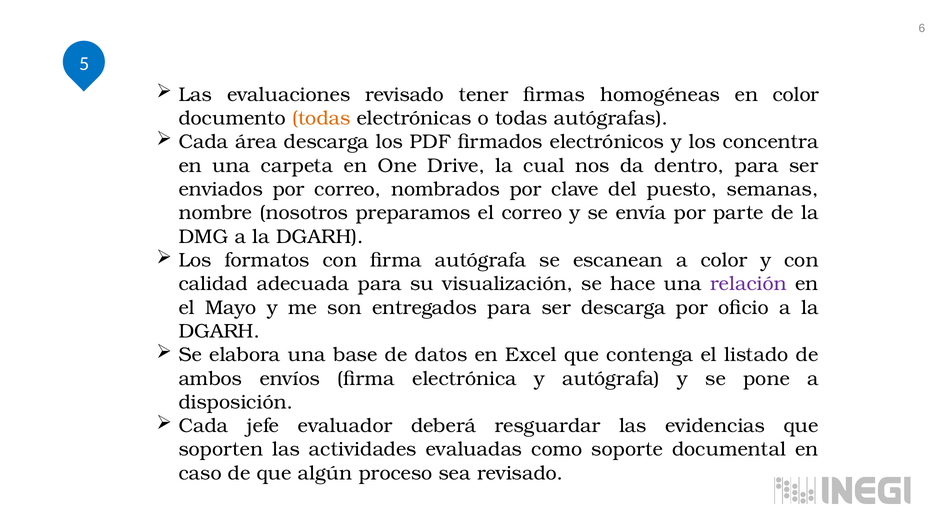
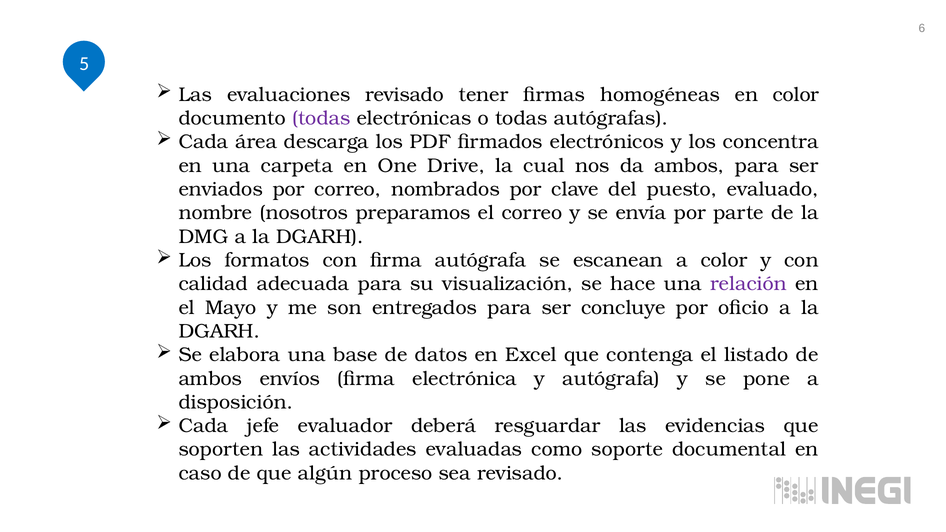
todas at (321, 118) colour: orange -> purple
da dentro: dentro -> ambos
semanas: semanas -> evaluado
ser descarga: descarga -> concluye
